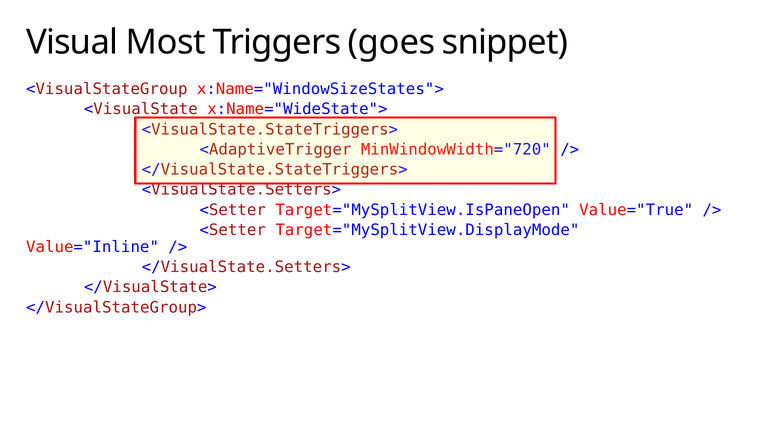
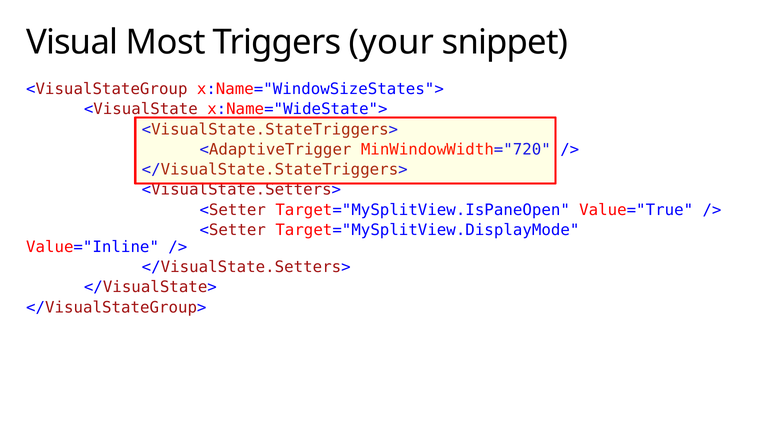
goes: goes -> your
